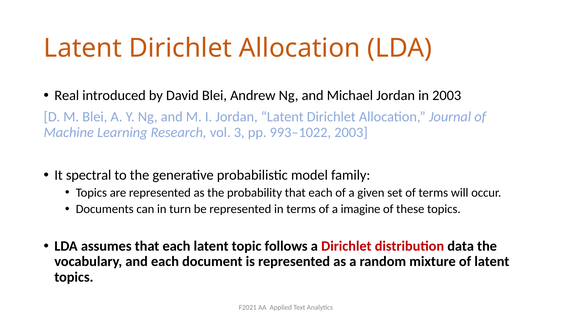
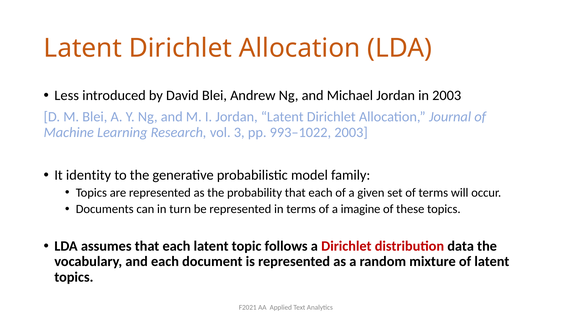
Real: Real -> Less
spectral: spectral -> identity
